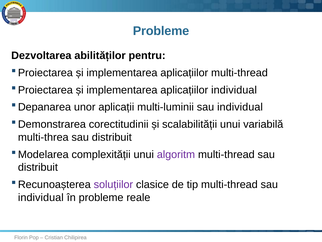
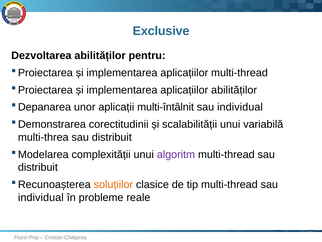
Probleme at (161, 31): Probleme -> Exclusive
aplicațiilor individual: individual -> abilităților
multi-luminii: multi-luminii -> multi-întâlnit
soluțiilor colour: purple -> orange
